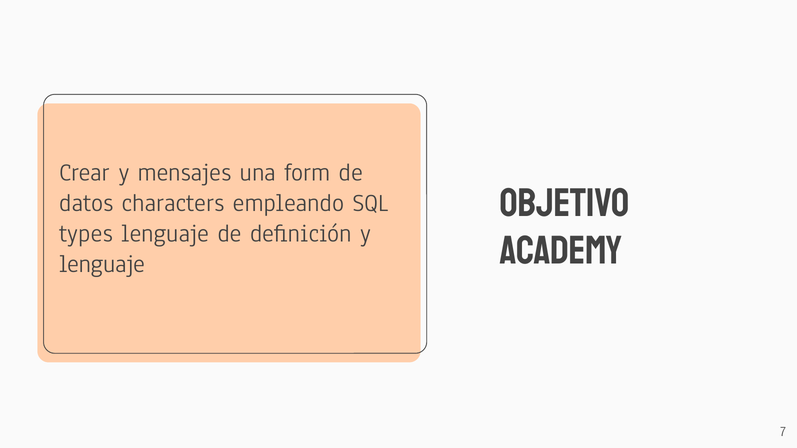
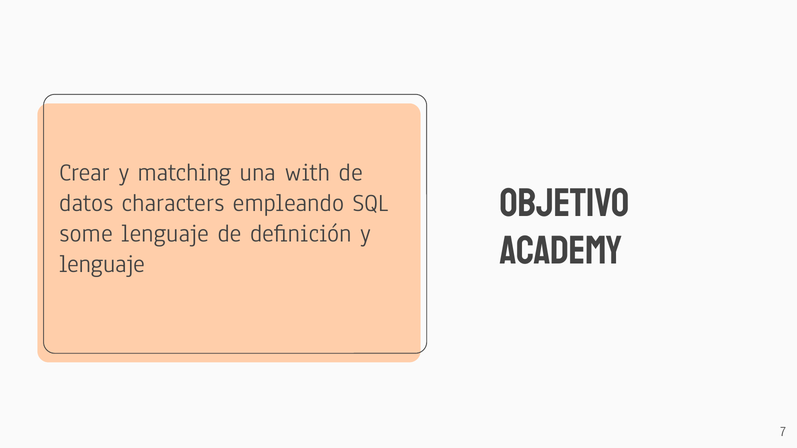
mensajes: mensajes -> matching
form: form -> with
types: types -> some
